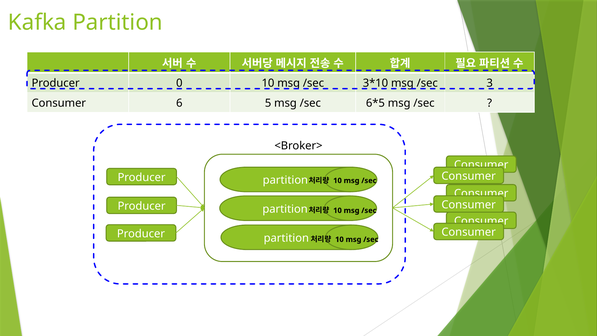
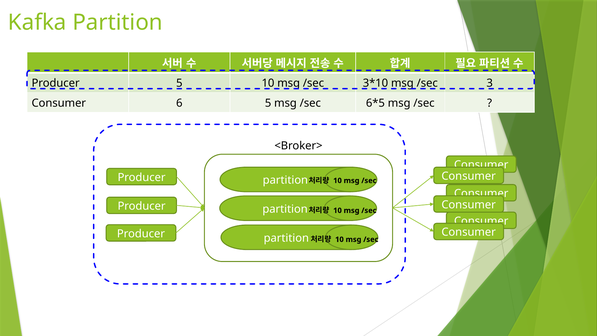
Producer 0: 0 -> 5
